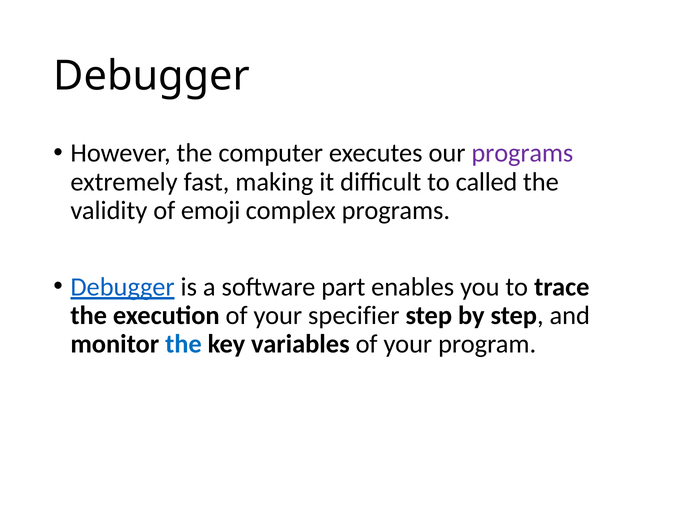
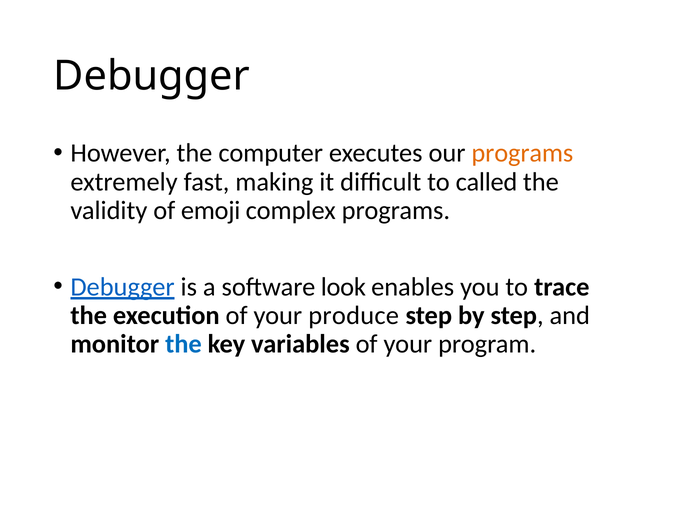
programs at (522, 153) colour: purple -> orange
part: part -> look
specifier: specifier -> produce
